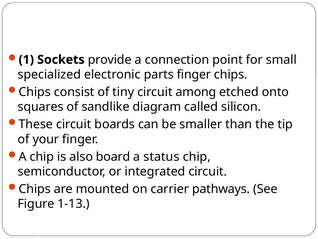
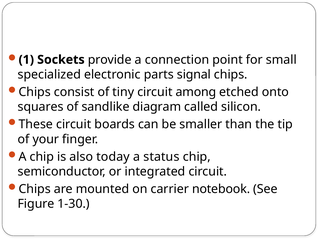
parts finger: finger -> signal
board: board -> today
pathways: pathways -> notebook
1-13: 1-13 -> 1-30
